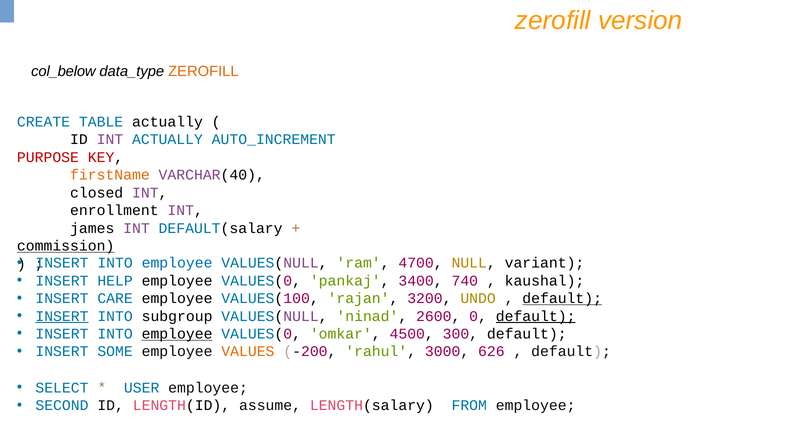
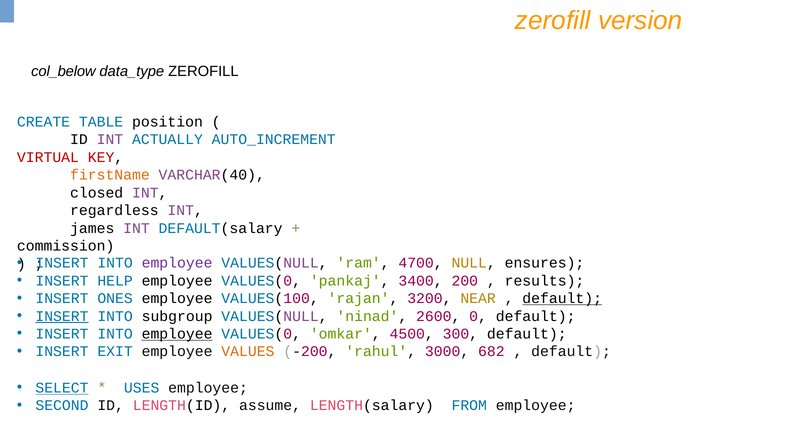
ZEROFILL at (203, 71) colour: orange -> black
TABLE actually: actually -> position
PURPOSE: PURPOSE -> VIRTUAL
enrollment: enrollment -> regardless
commission underline: present -> none
employee at (177, 263) colour: blue -> purple
variant: variant -> ensures
740: 740 -> 200
kaushal: kaushal -> results
CARE: CARE -> ONES
UNDO: UNDO -> NEAR
default at (536, 316) underline: present -> none
SOME: SOME -> EXIT
626: 626 -> 682
SELECT underline: none -> present
USER: USER -> USES
